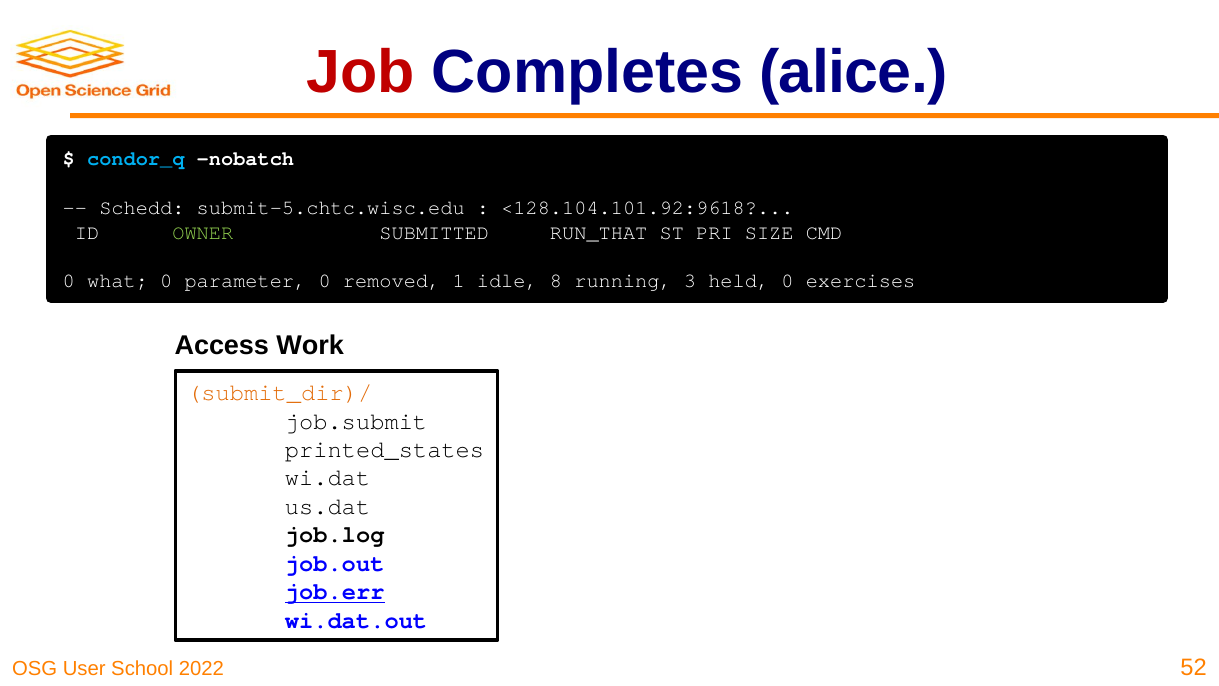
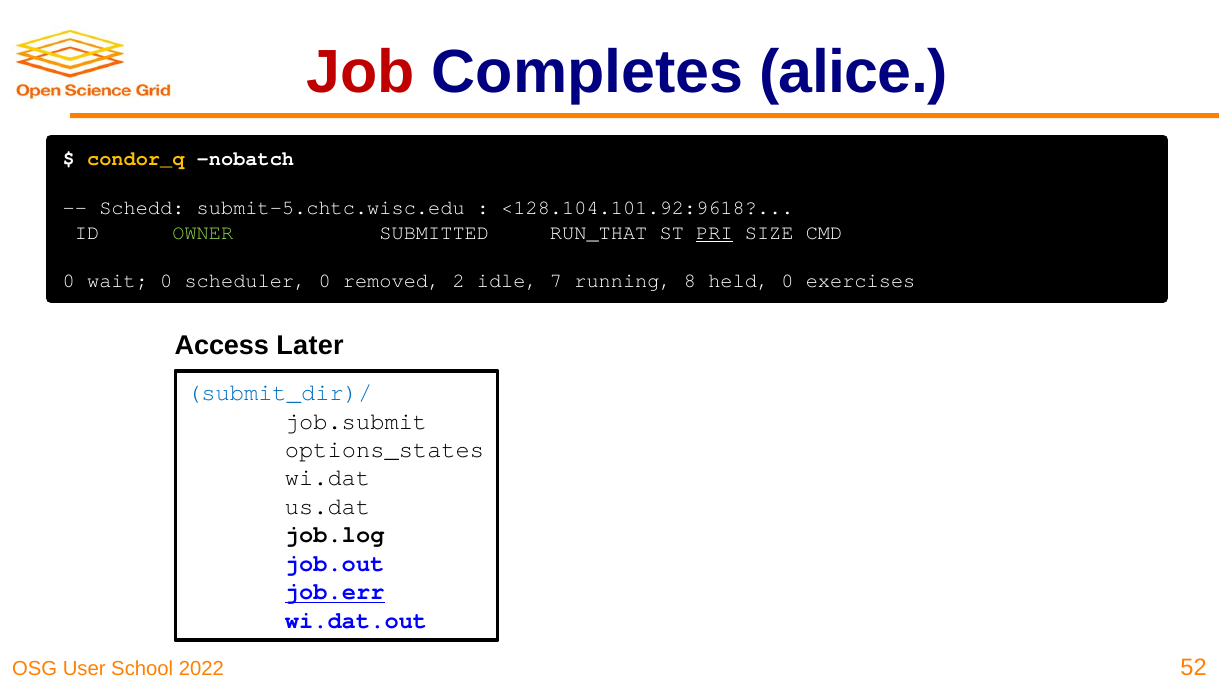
condor_q colour: light blue -> yellow
PRI underline: none -> present
what: what -> wait
parameter: parameter -> scheduler
1: 1 -> 2
8: 8 -> 7
3: 3 -> 8
Work: Work -> Later
submit_dir)/ colour: orange -> blue
printed_states: printed_states -> options_states
